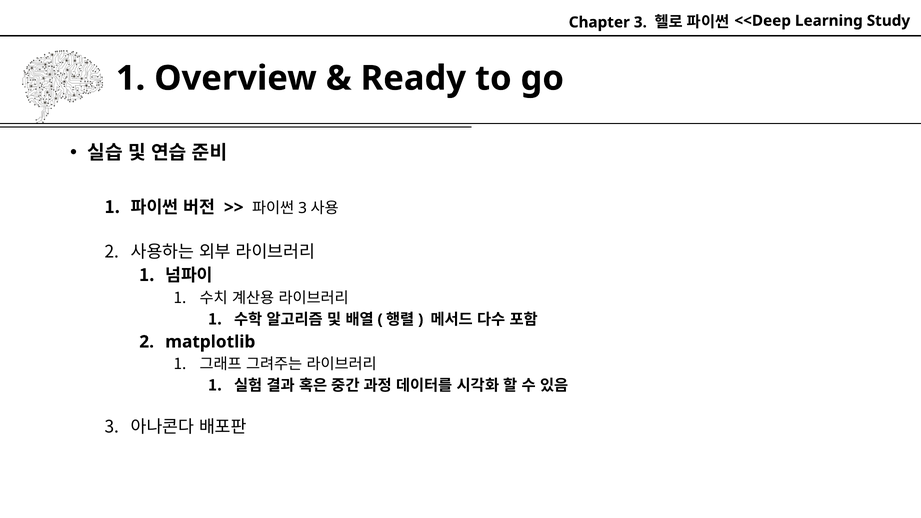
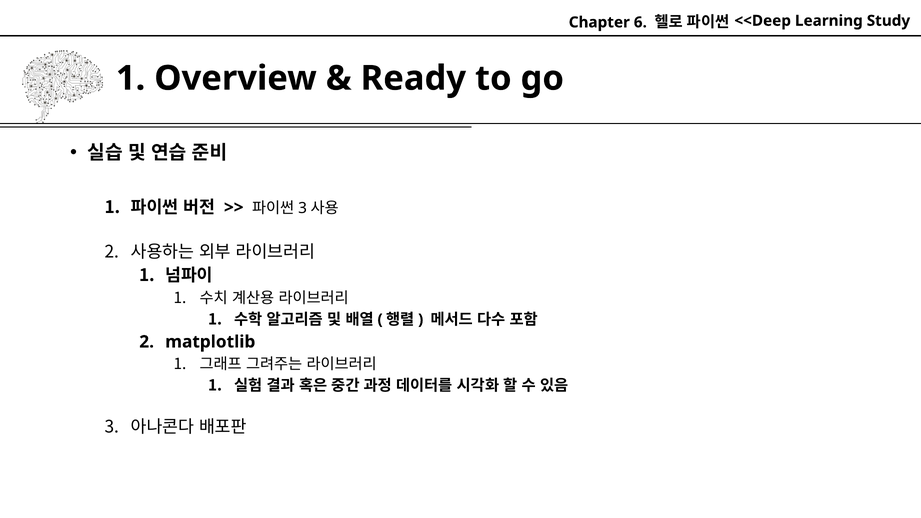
Chapter 3: 3 -> 6
